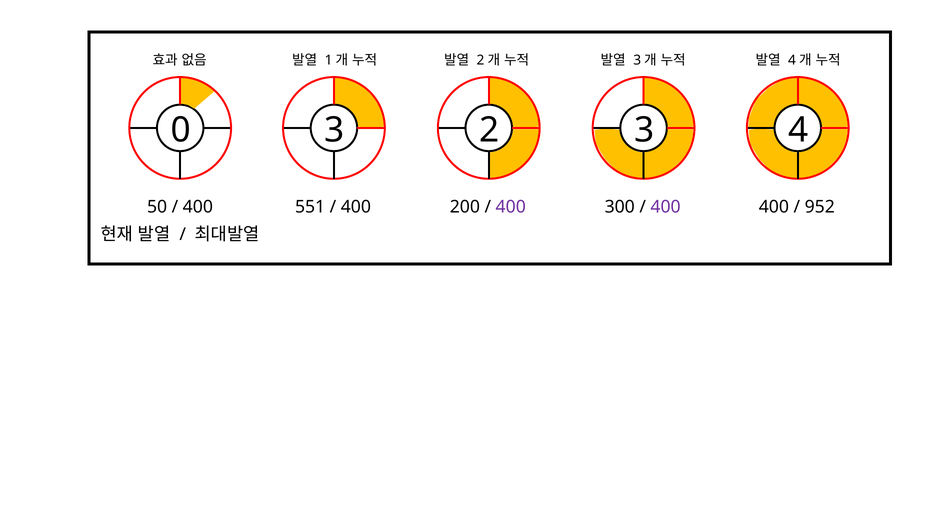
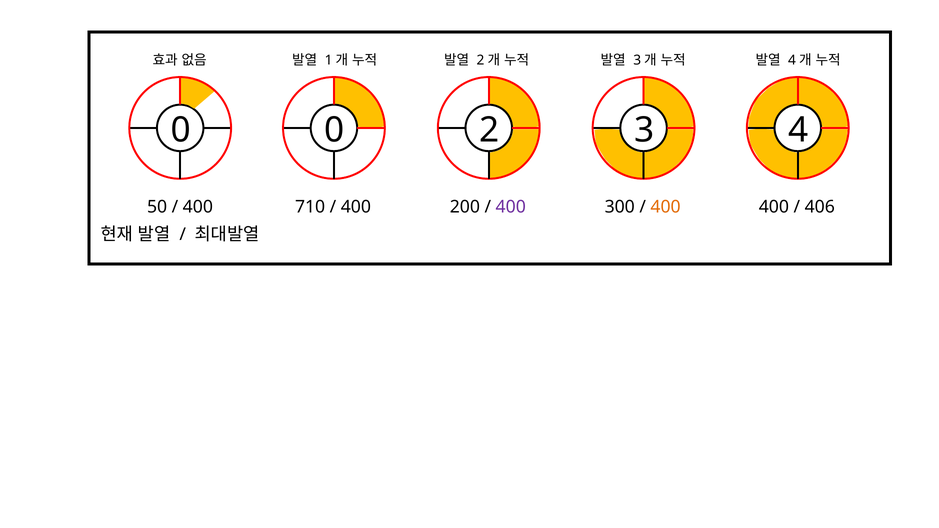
0 3: 3 -> 0
551: 551 -> 710
400 at (666, 207) colour: purple -> orange
952: 952 -> 406
